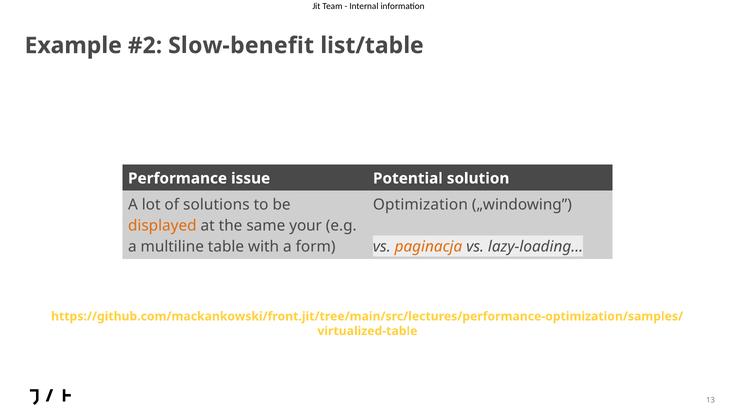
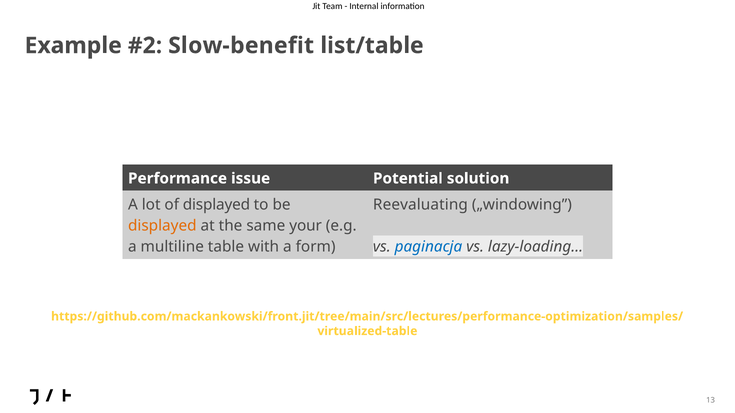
of solutions: solutions -> displayed
Optimization: Optimization -> Reevaluating
paginacja colour: orange -> blue
